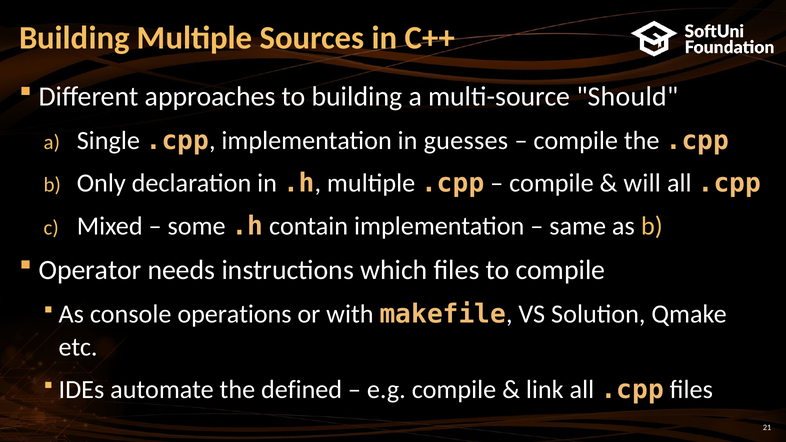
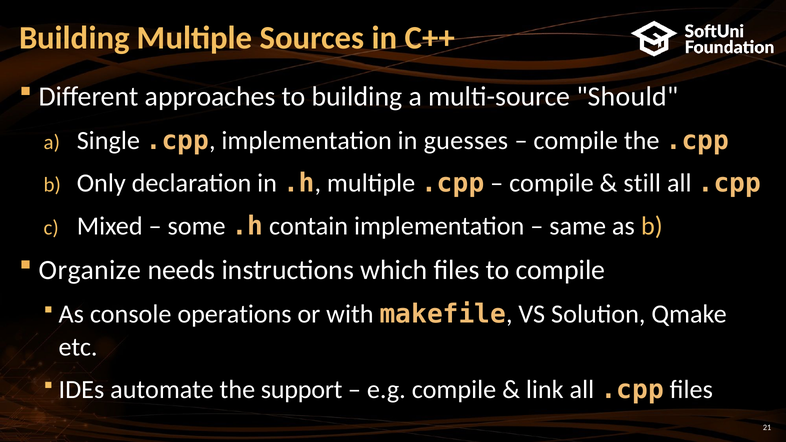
will: will -> still
Operator: Operator -> Organize
defined: defined -> support
